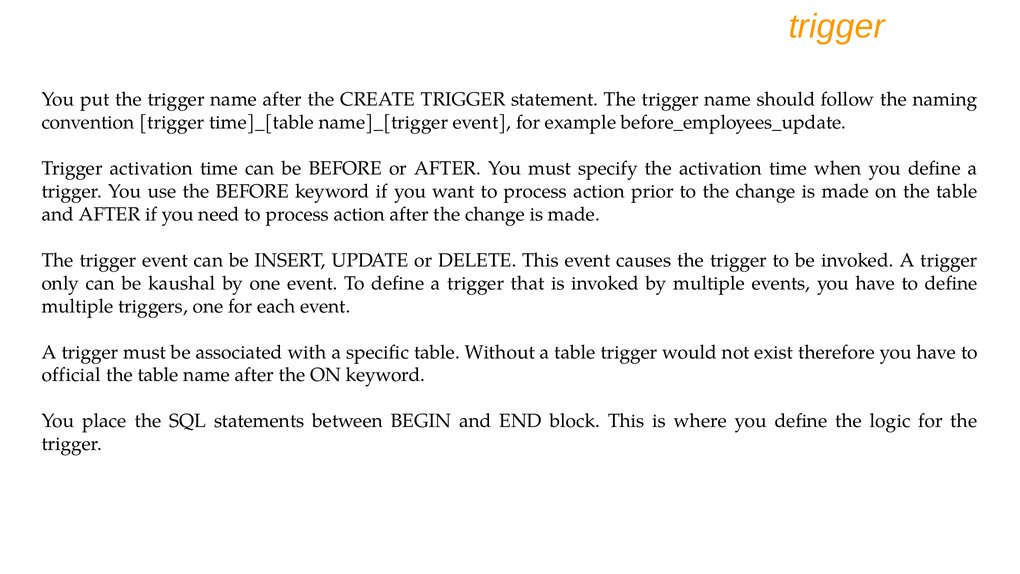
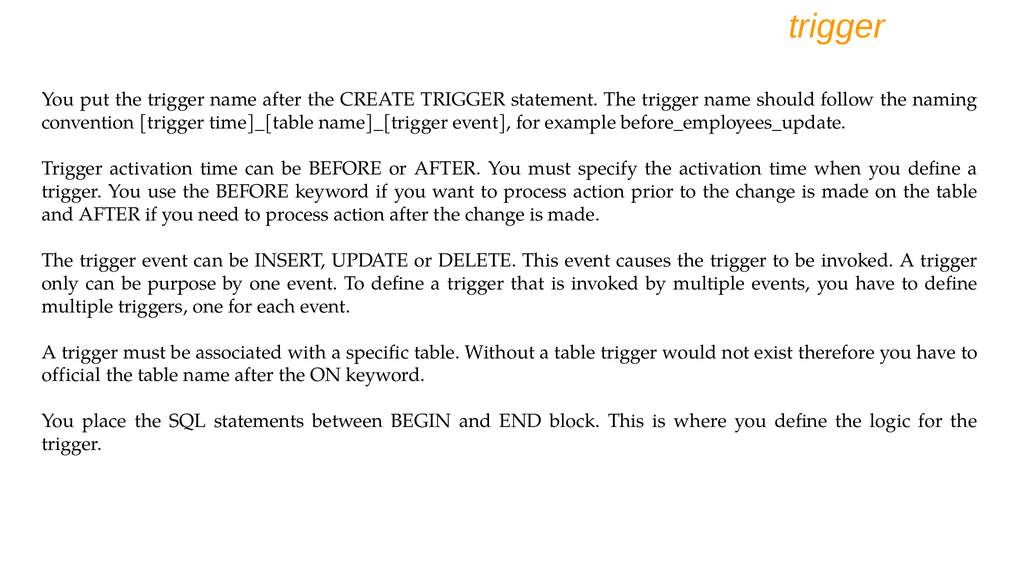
kaushal: kaushal -> purpose
